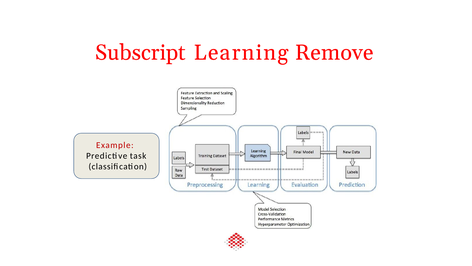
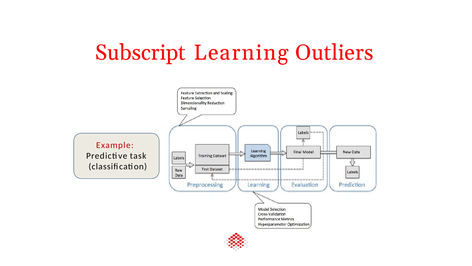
Remove: Remove -> Outliers
